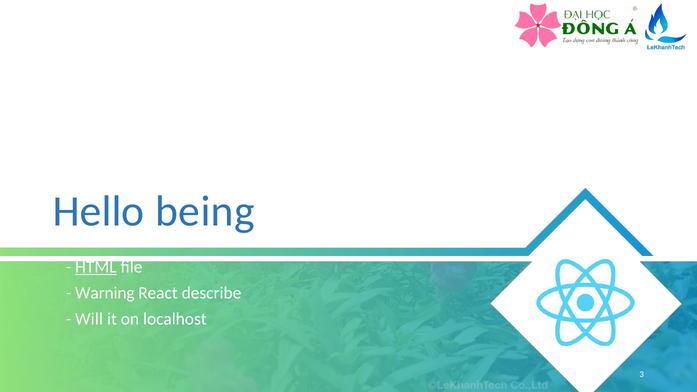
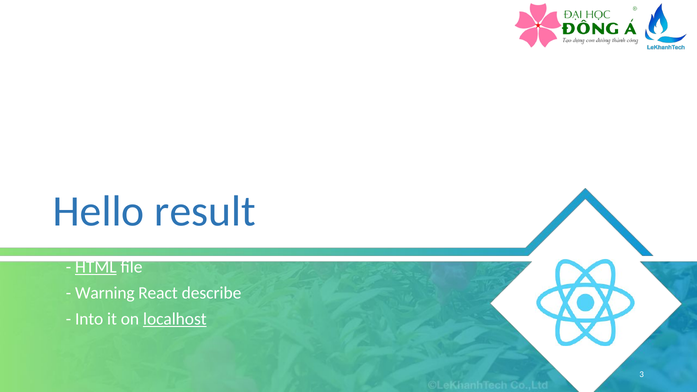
being: being -> result
Will: Will -> Into
localhost underline: none -> present
